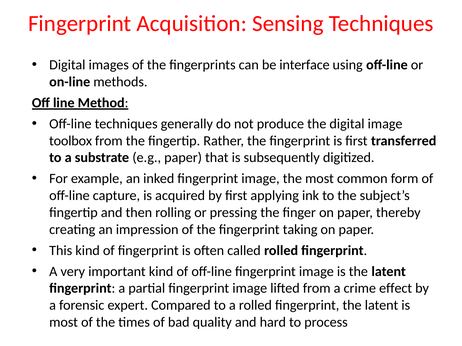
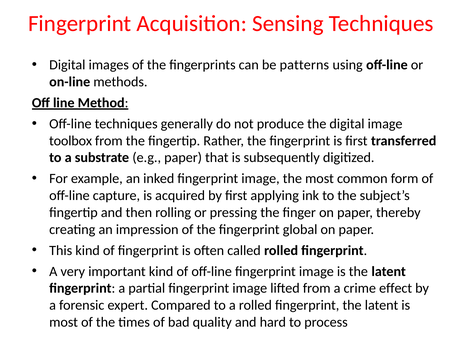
interface: interface -> patterns
taking: taking -> global
